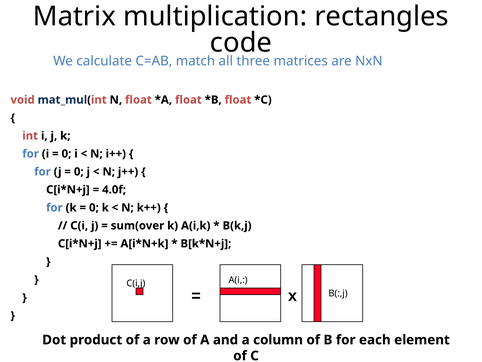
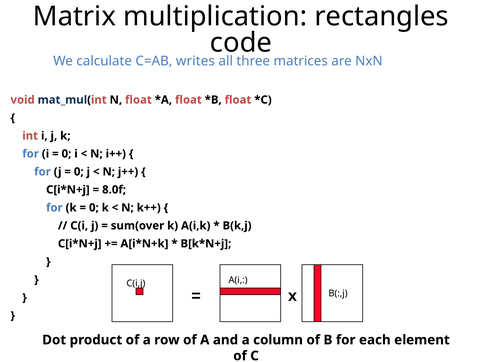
match: match -> writes
4.0f: 4.0f -> 8.0f
